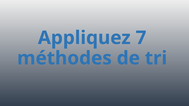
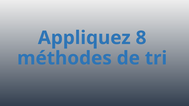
7: 7 -> 8
